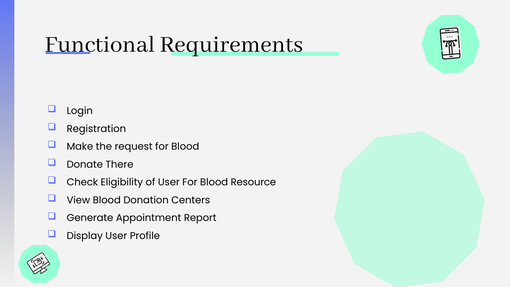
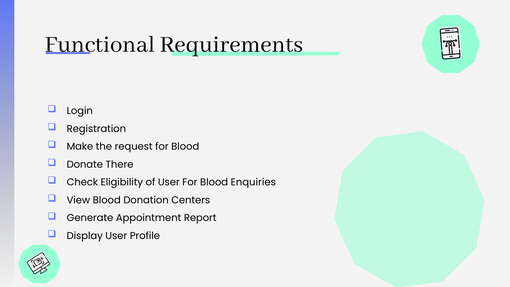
Resource: Resource -> Enquiries
